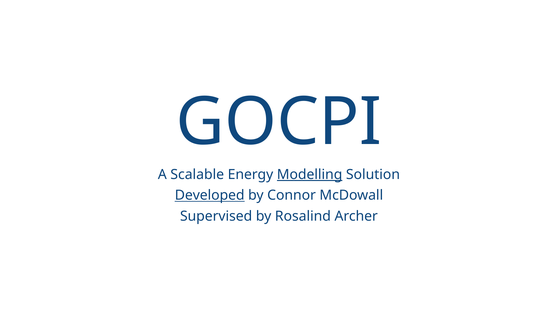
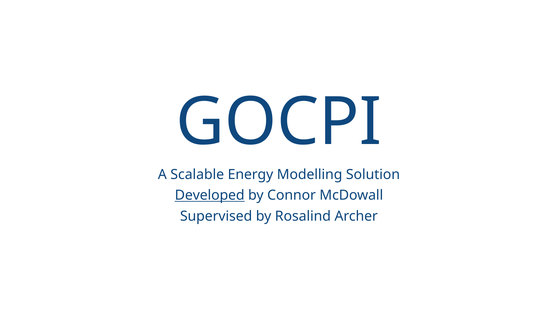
Modelling underline: present -> none
